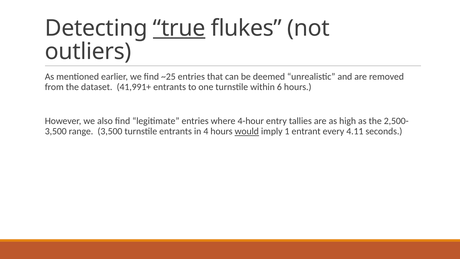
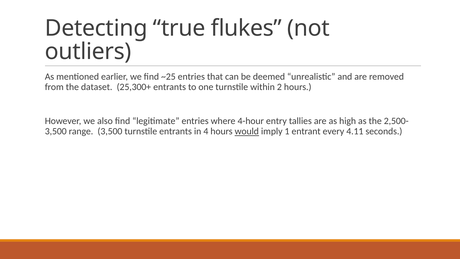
true underline: present -> none
41,991+: 41,991+ -> 25,300+
6: 6 -> 2
